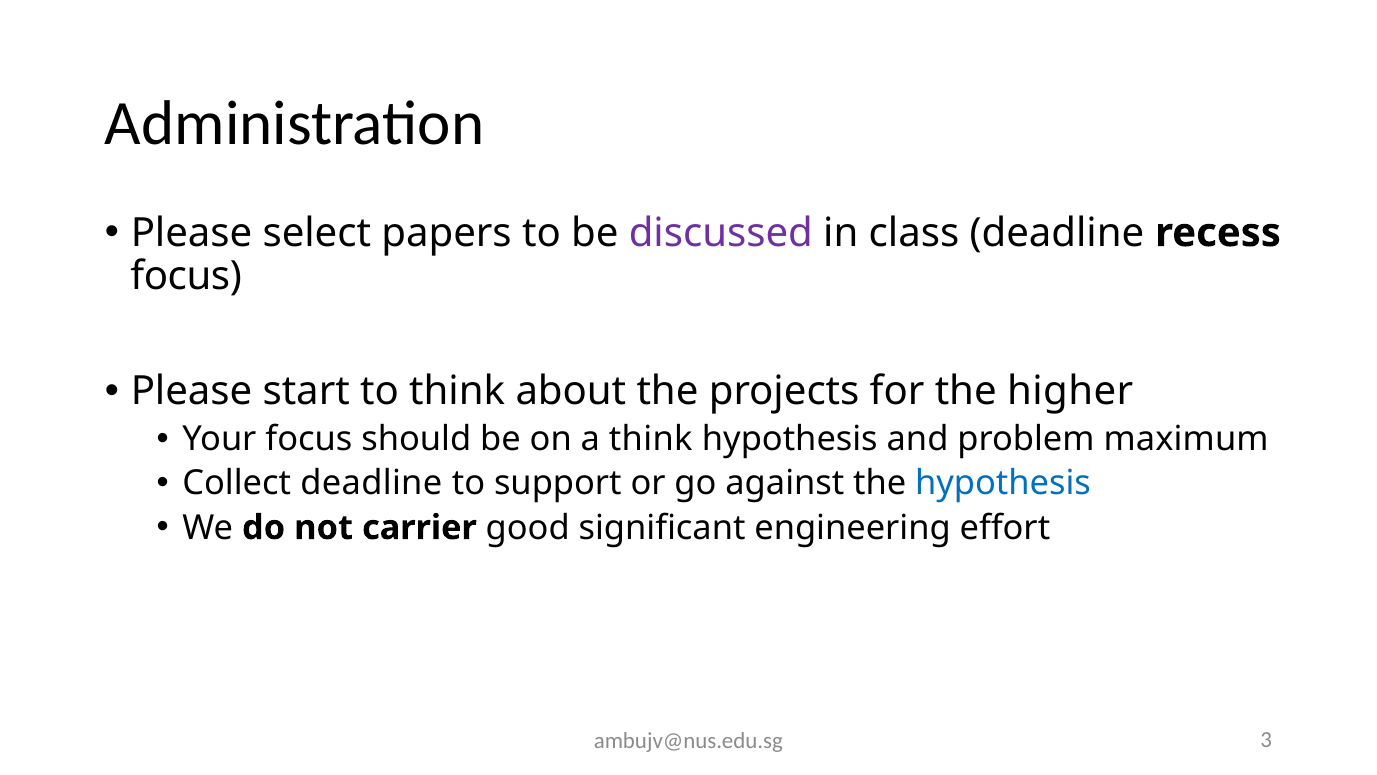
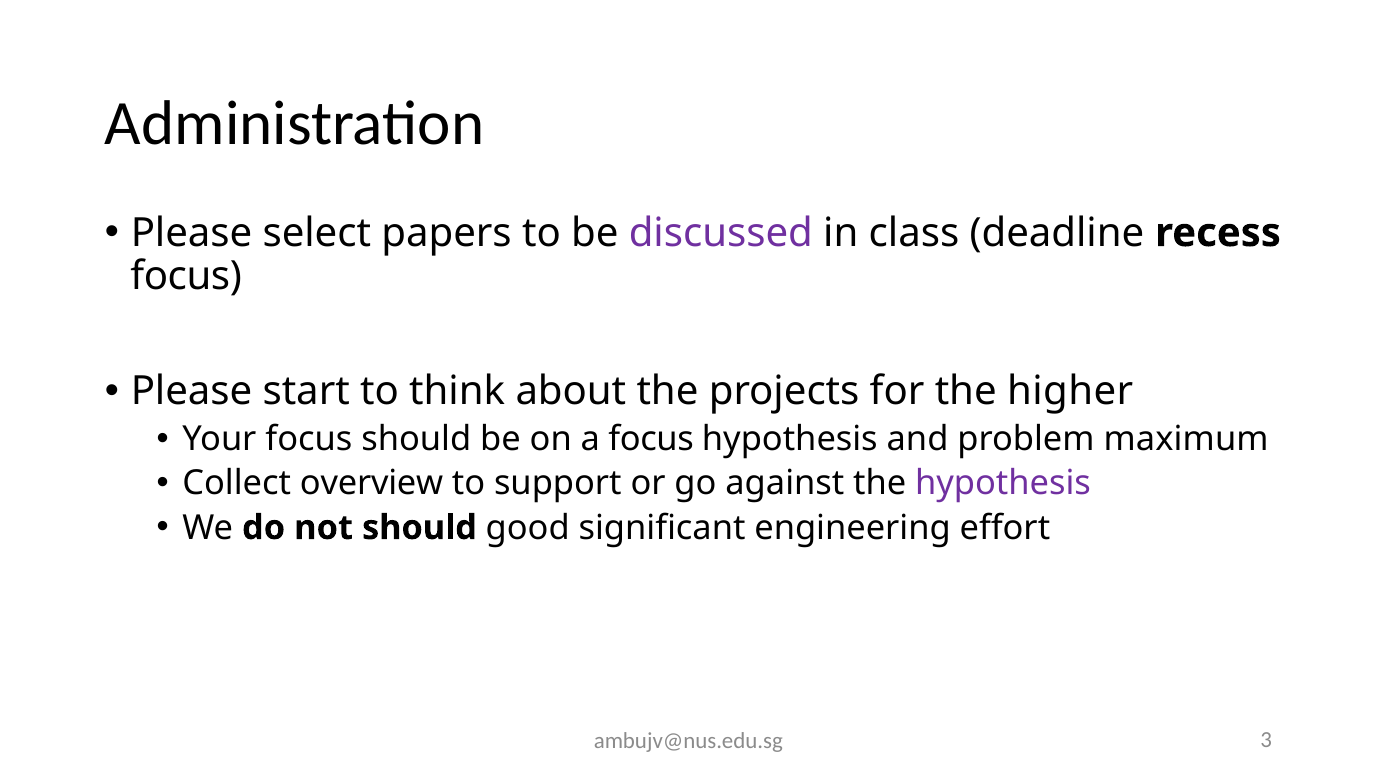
a think: think -> focus
Collect deadline: deadline -> overview
hypothesis at (1003, 483) colour: blue -> purple
not carrier: carrier -> should
